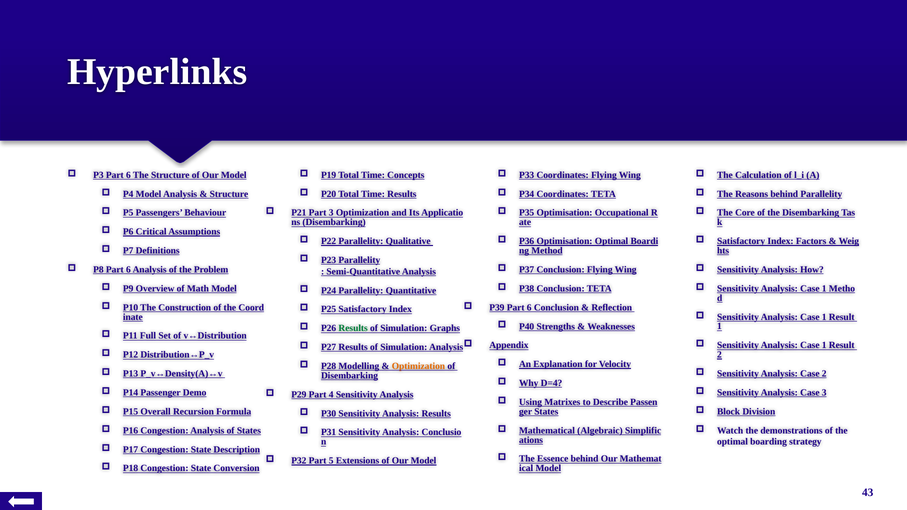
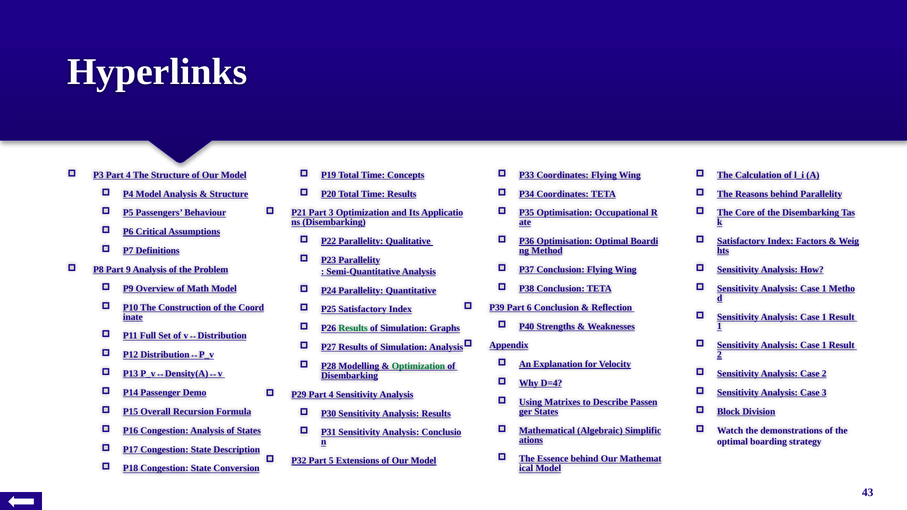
P3 Part 6: 6 -> 4
P8 Part 6: 6 -> 9
Optimization at (418, 366) colour: orange -> green
